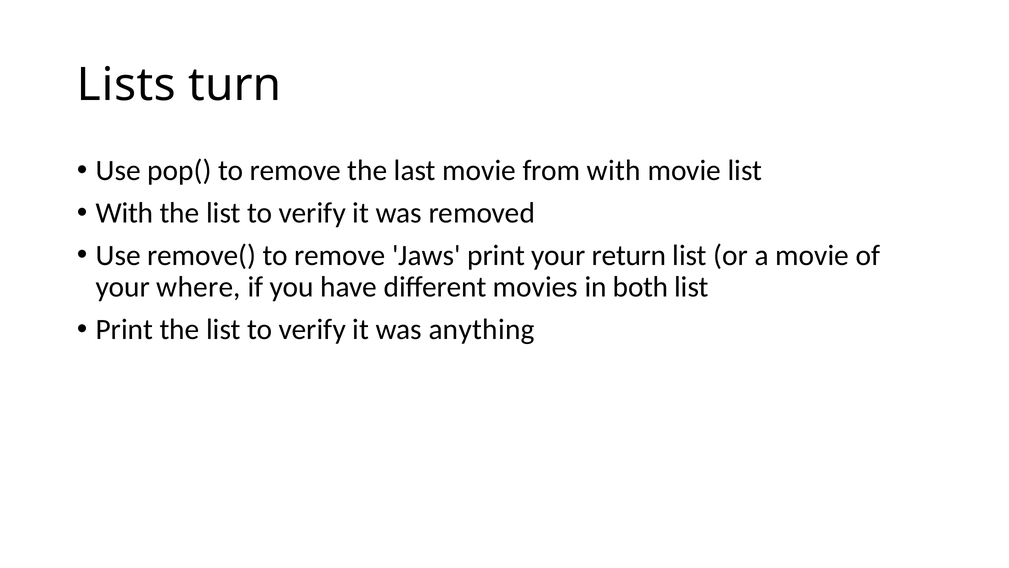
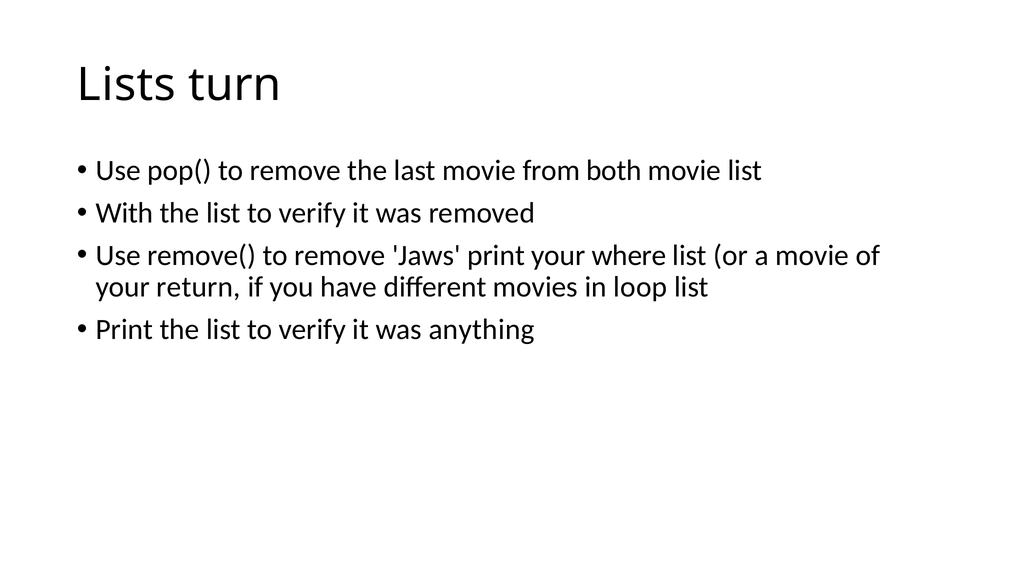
from with: with -> both
return: return -> where
where: where -> return
both: both -> loop
